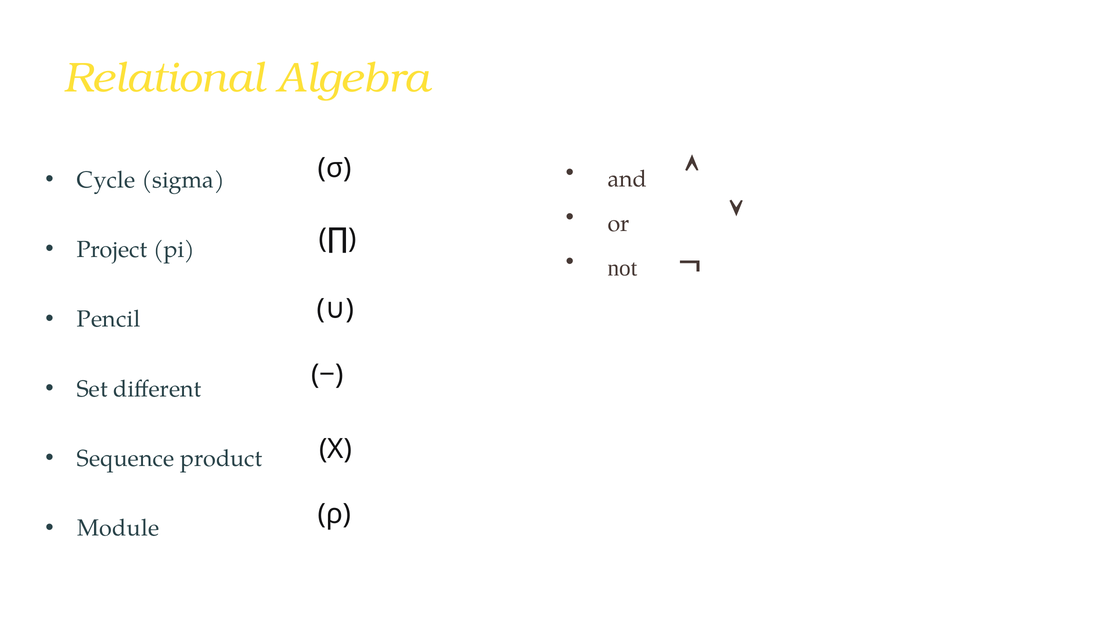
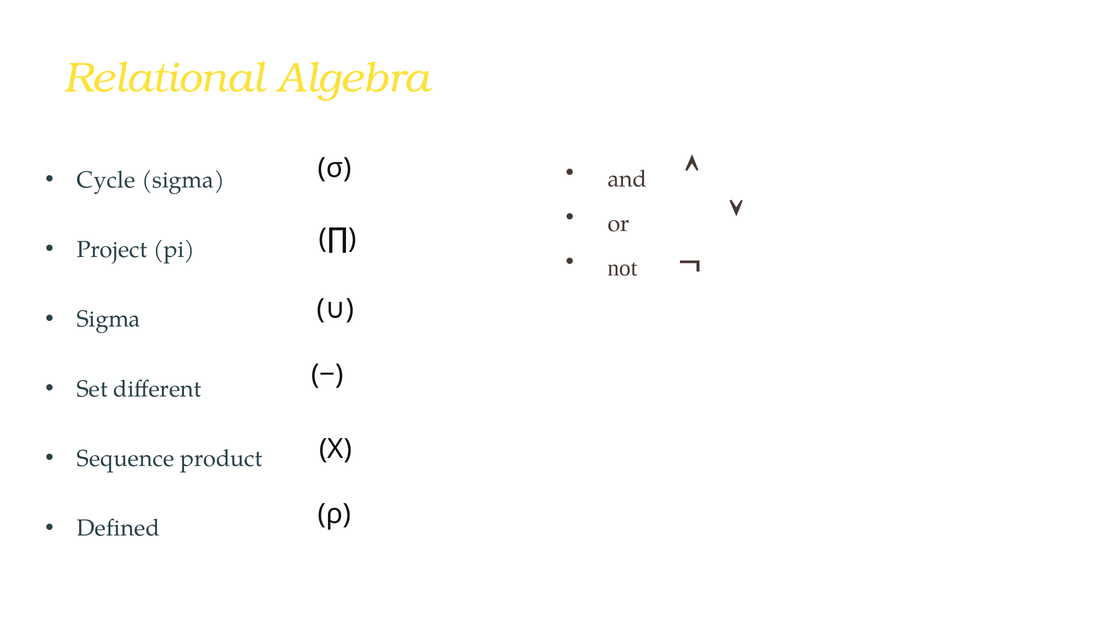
Pencil at (109, 319): Pencil -> Sigma
Module: Module -> Defined
